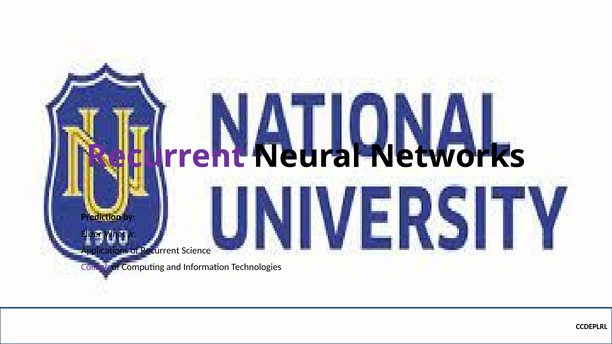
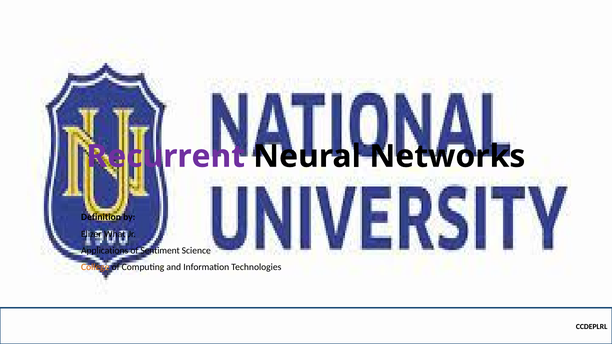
Prediction: Prediction -> Definition
of Recurrent: Recurrent -> Sentiment
College colour: purple -> orange
